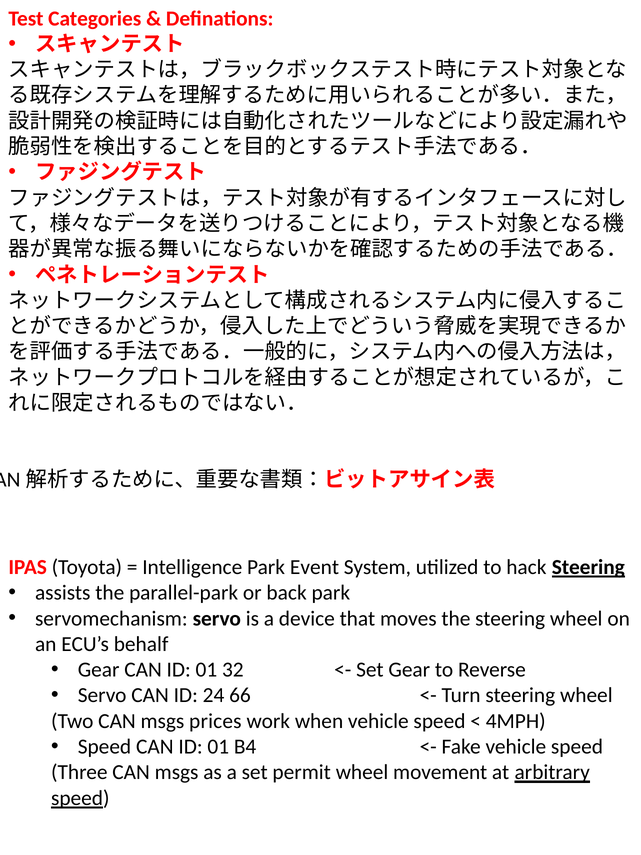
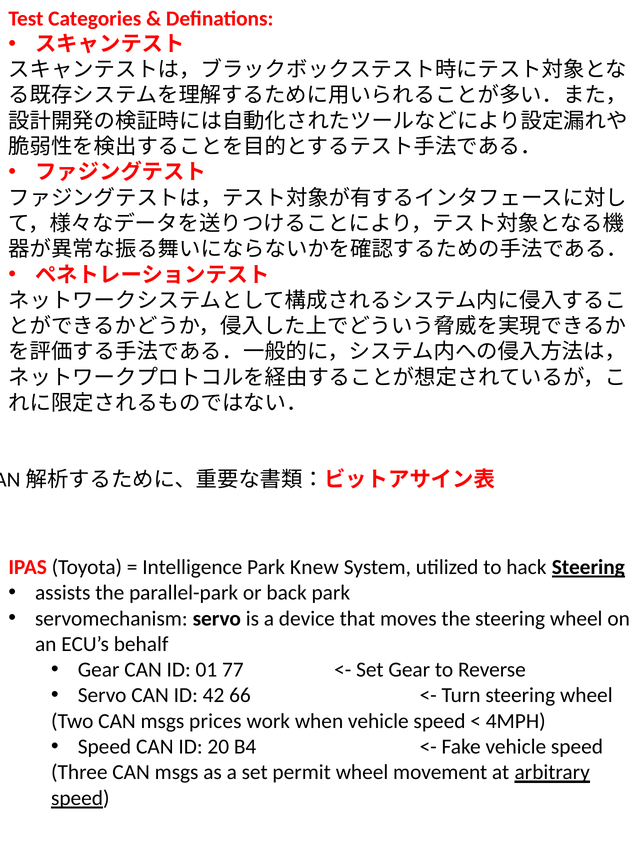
Event: Event -> Knew
32: 32 -> 77
24: 24 -> 42
Speed CAN ID 01: 01 -> 20
